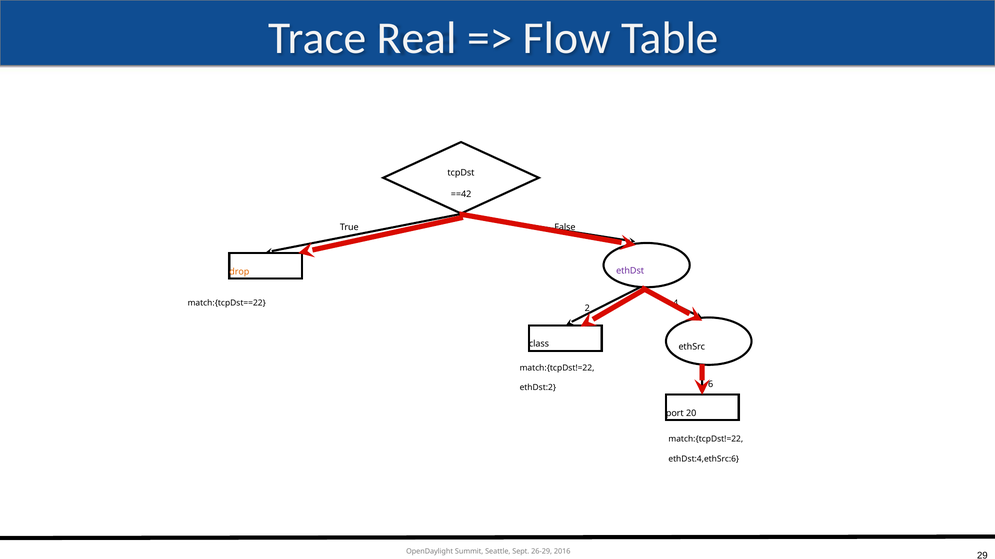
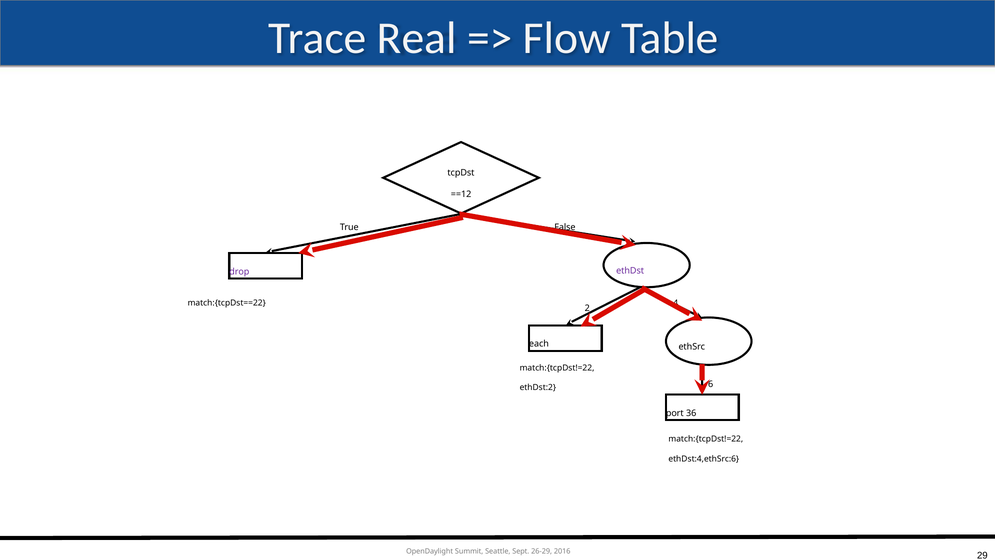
==42: ==42 -> ==12
drop colour: orange -> purple
class: class -> each
20: 20 -> 36
